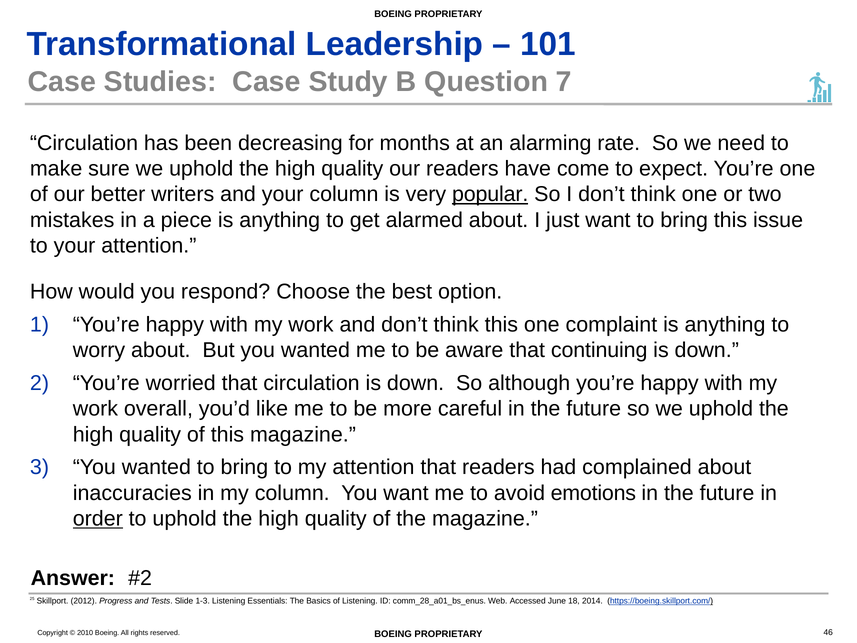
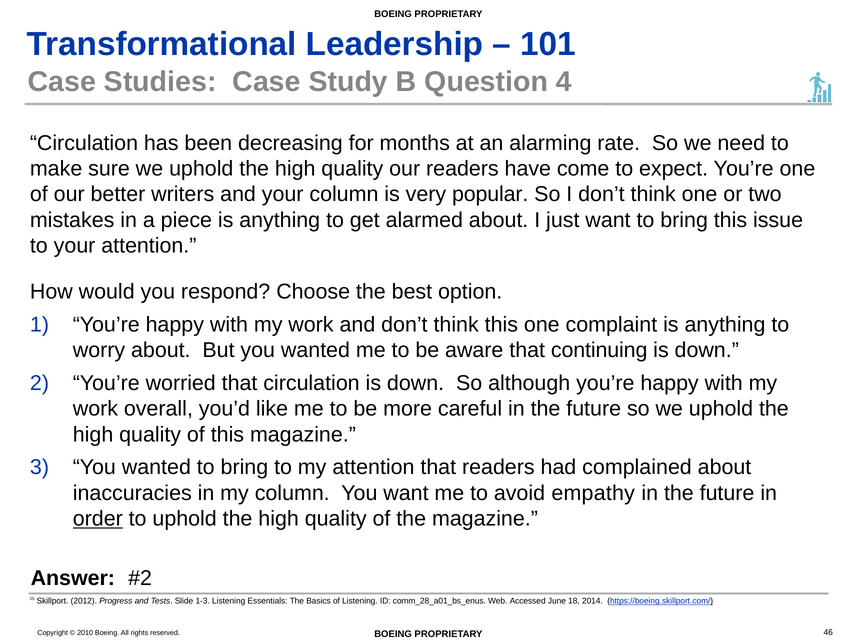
7: 7 -> 4
popular underline: present -> none
emotions: emotions -> empathy
